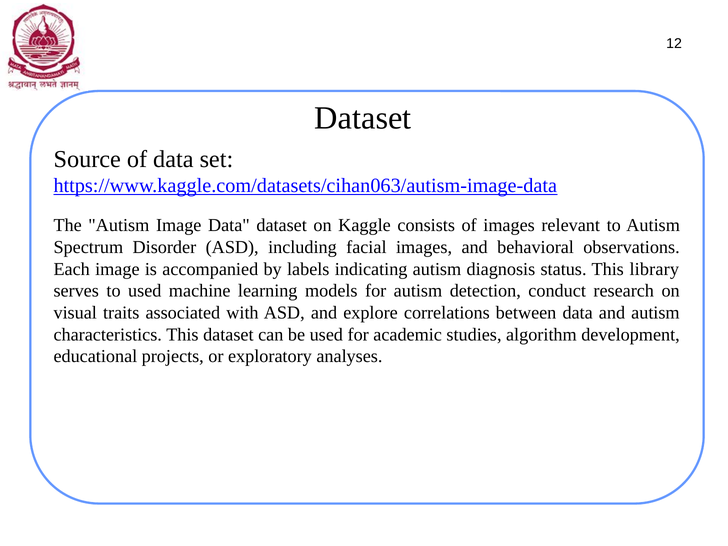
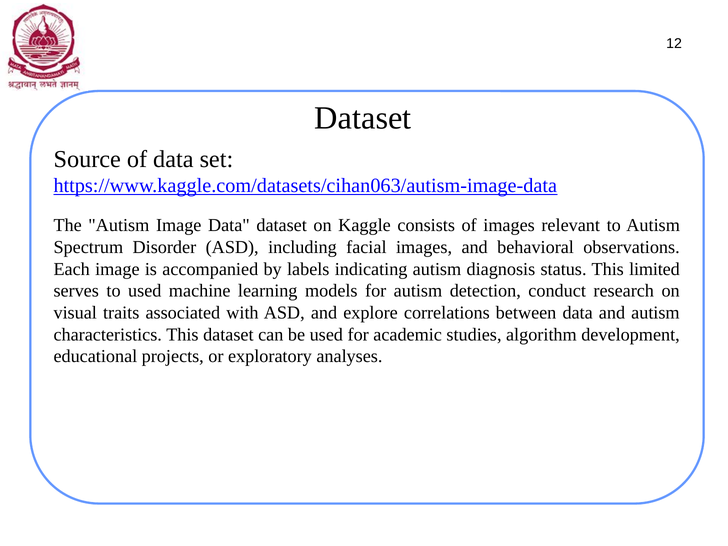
library: library -> limited
